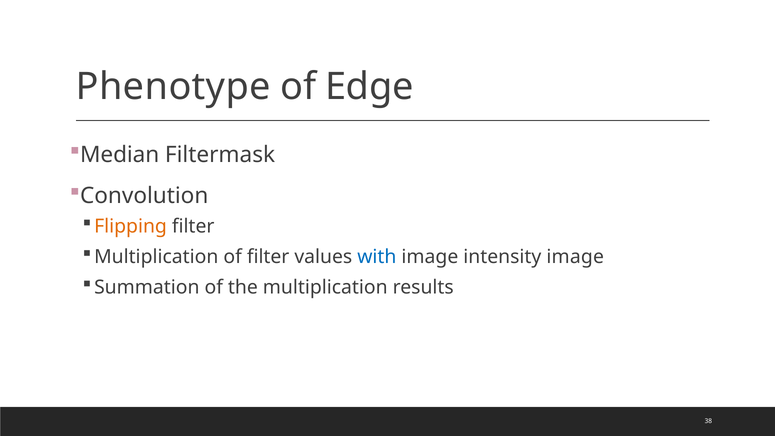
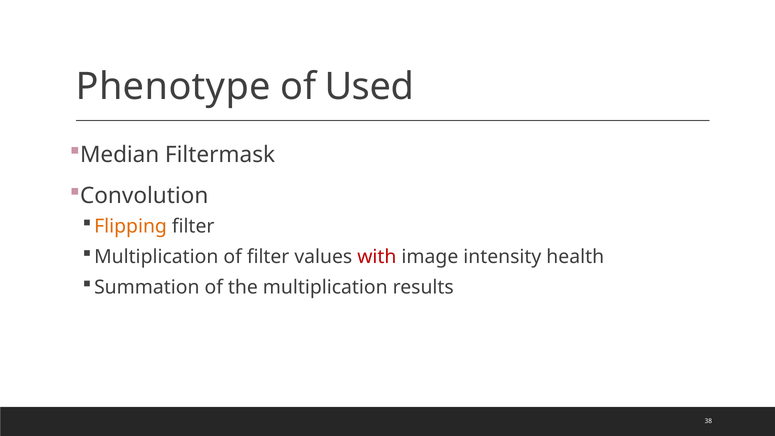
Edge: Edge -> Used
with colour: blue -> red
intensity image: image -> health
